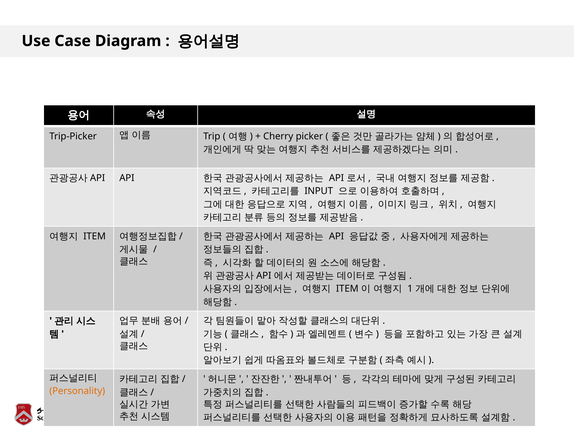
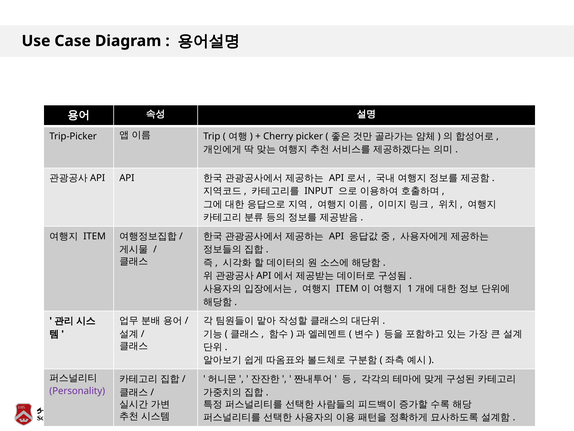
Personality colour: orange -> purple
